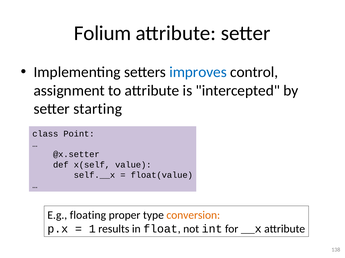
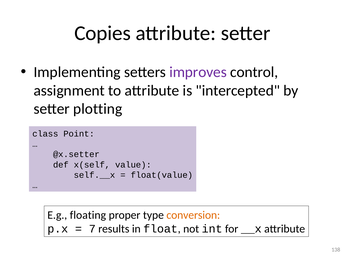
Folium: Folium -> Copies
improves colour: blue -> purple
starting: starting -> plotting
1: 1 -> 7
